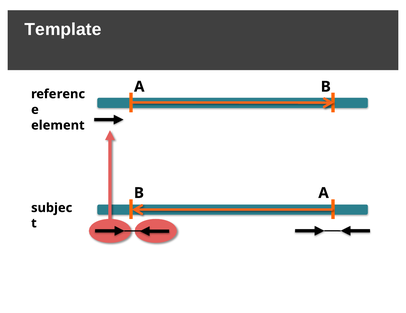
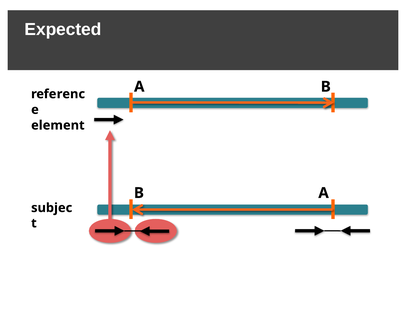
Template: Template -> Expected
